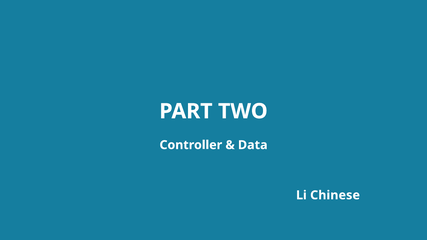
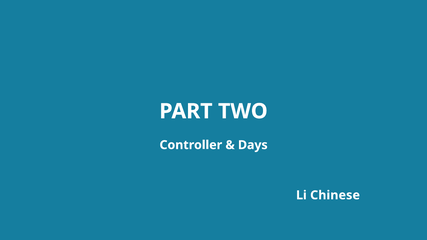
Data: Data -> Days
